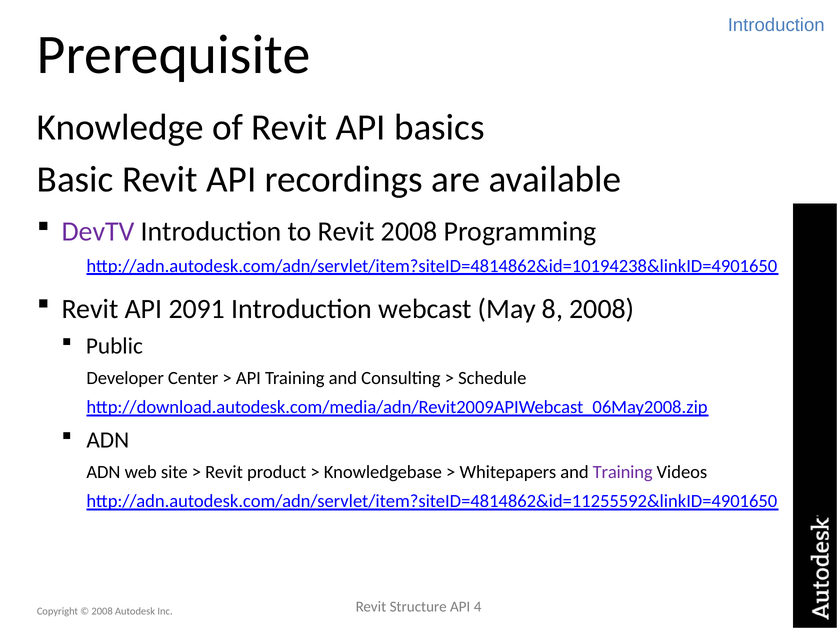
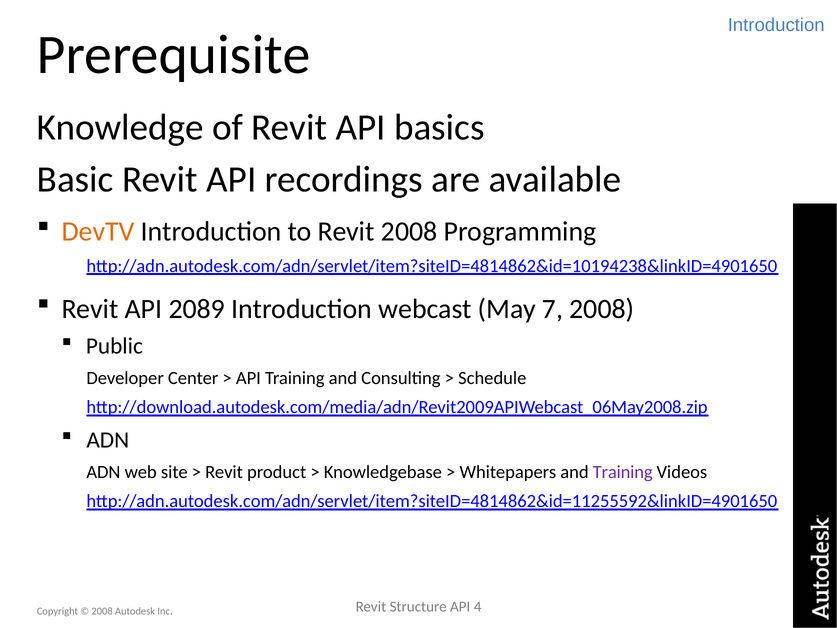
DevTV colour: purple -> orange
2091: 2091 -> 2089
8: 8 -> 7
